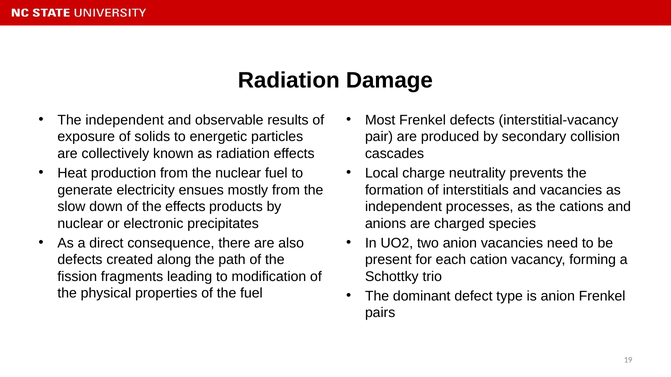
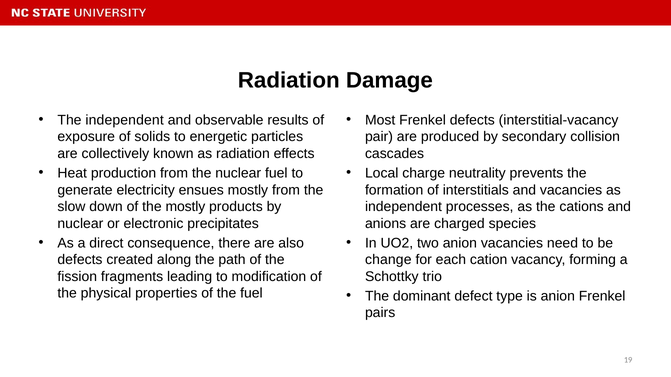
the effects: effects -> mostly
present: present -> change
